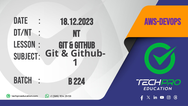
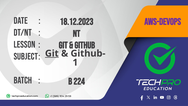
Git at (52, 53) underline: none -> present
